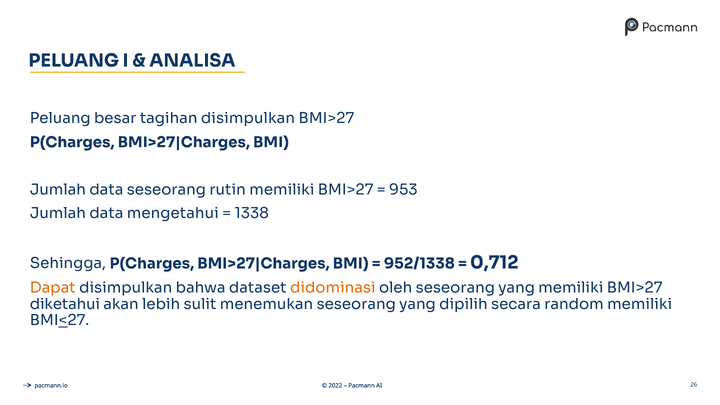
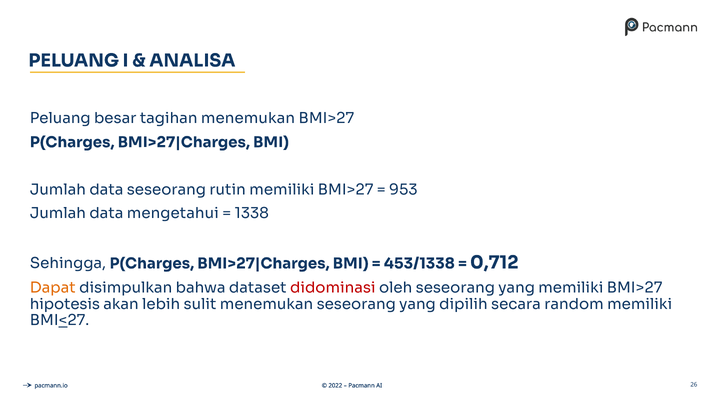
tagihan disimpulkan: disimpulkan -> menemukan
952/1338: 952/1338 -> 453/1338
didominasi colour: orange -> red
diketahui: diketahui -> hipotesis
